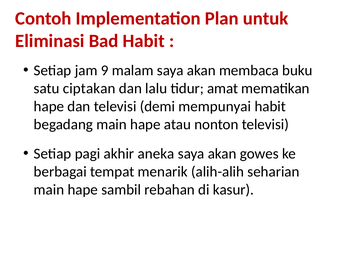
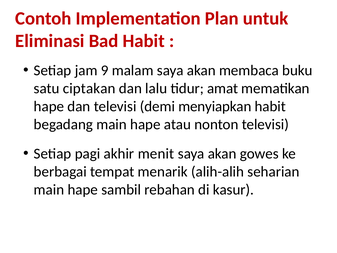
mempunyai: mempunyai -> menyiapkan
aneka: aneka -> menit
